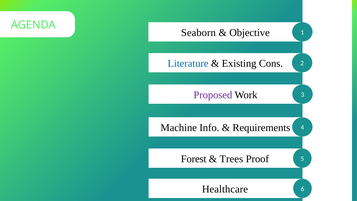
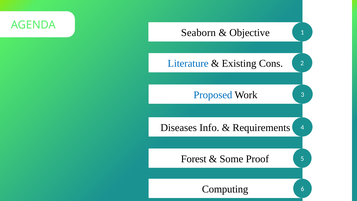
Proposed colour: purple -> blue
Machine: Machine -> Diseases
Trees: Trees -> Some
Healthcare: Healthcare -> Computing
